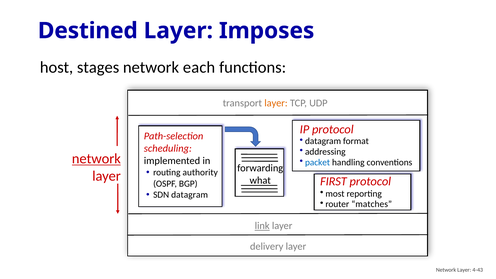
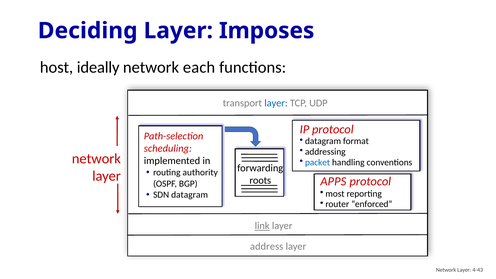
Destined: Destined -> Deciding
stages: stages -> ideally
layer at (276, 103) colour: orange -> blue
network at (96, 159) underline: present -> none
what: what -> roots
FIRST: FIRST -> APPS
matches: matches -> enforced
delivery: delivery -> address
